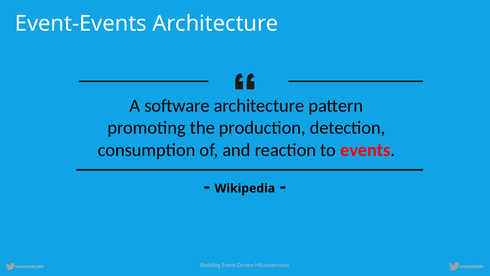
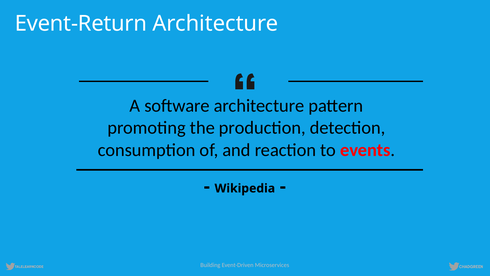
Event-Events: Event-Events -> Event-Return
